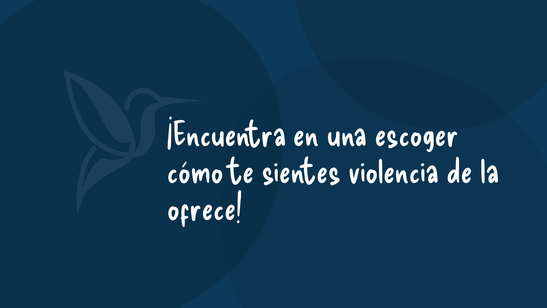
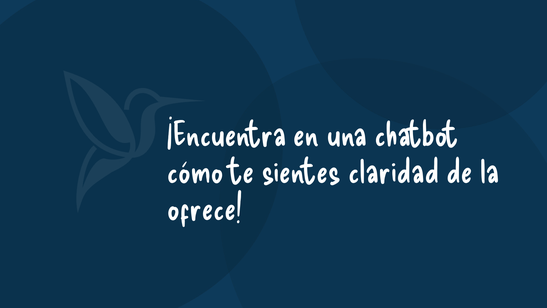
escoger: escoger -> chatbot
violencia: violencia -> claridad
